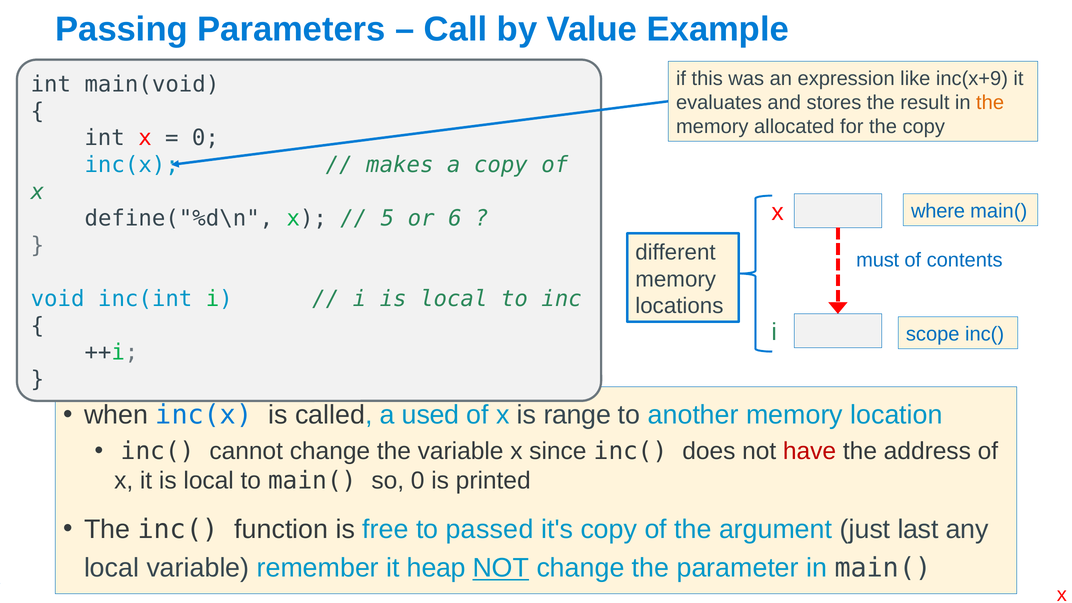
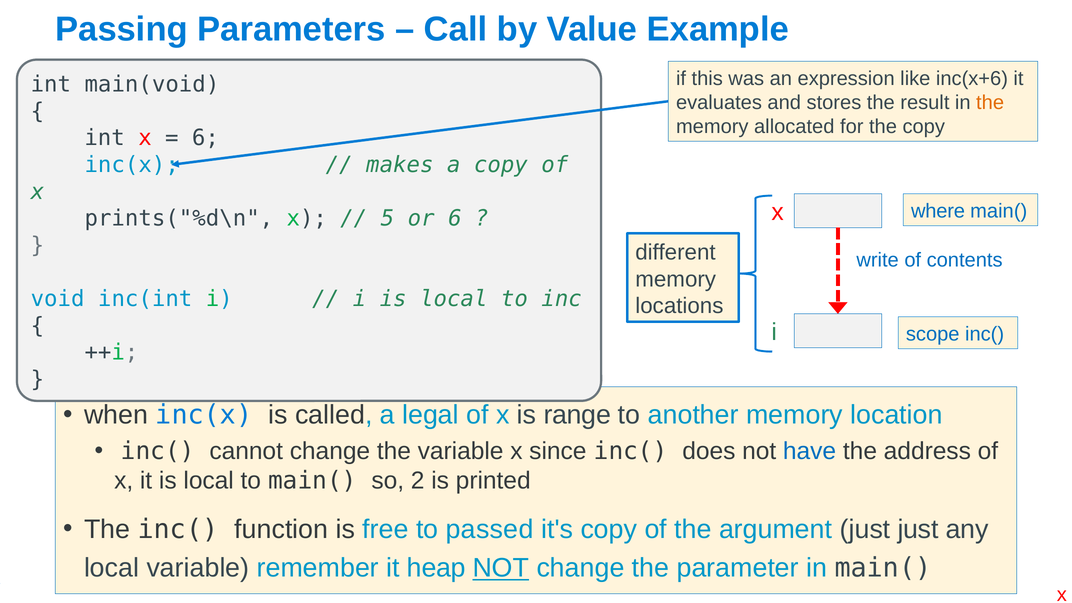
inc(x+9: inc(x+9 -> inc(x+6
0 at (205, 138): 0 -> 6
define("%d\n: define("%d\n -> prints("%d\n
must: must -> write
used: used -> legal
have colour: red -> blue
so 0: 0 -> 2
just last: last -> just
